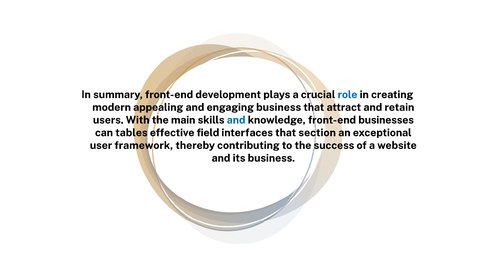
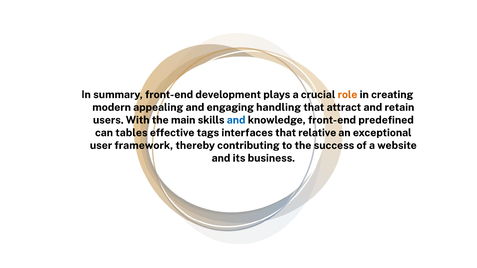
role colour: blue -> orange
engaging business: business -> handling
businesses: businesses -> predefined
field: field -> tags
section: section -> relative
